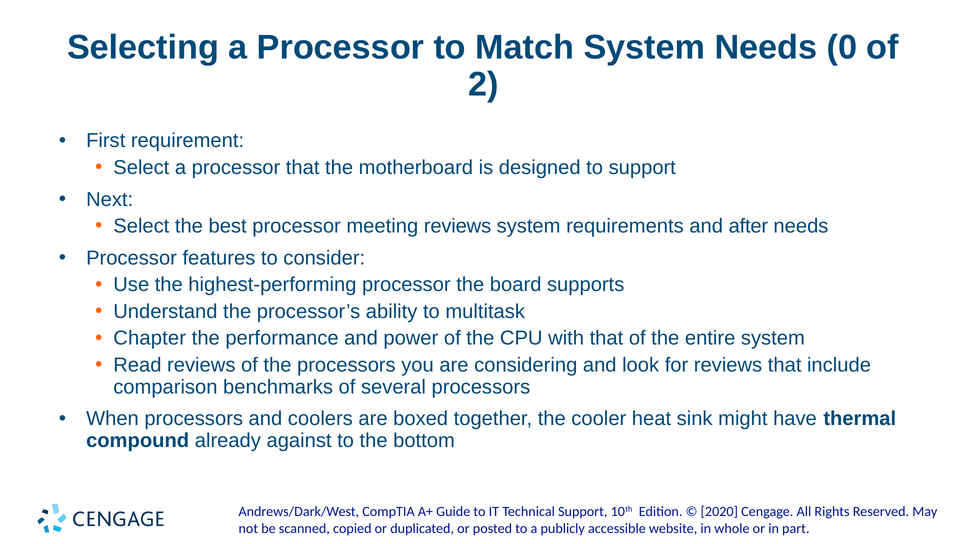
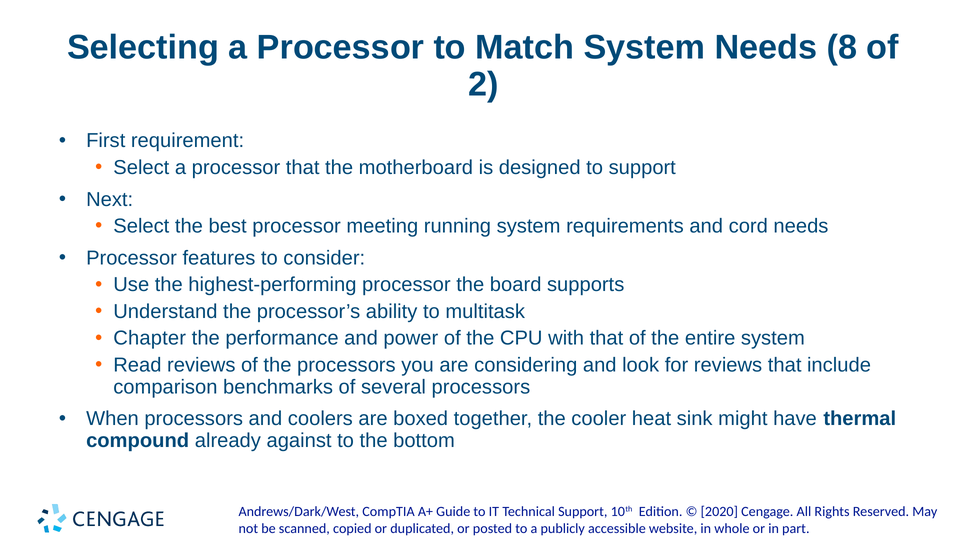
0: 0 -> 8
meeting reviews: reviews -> running
after: after -> cord
